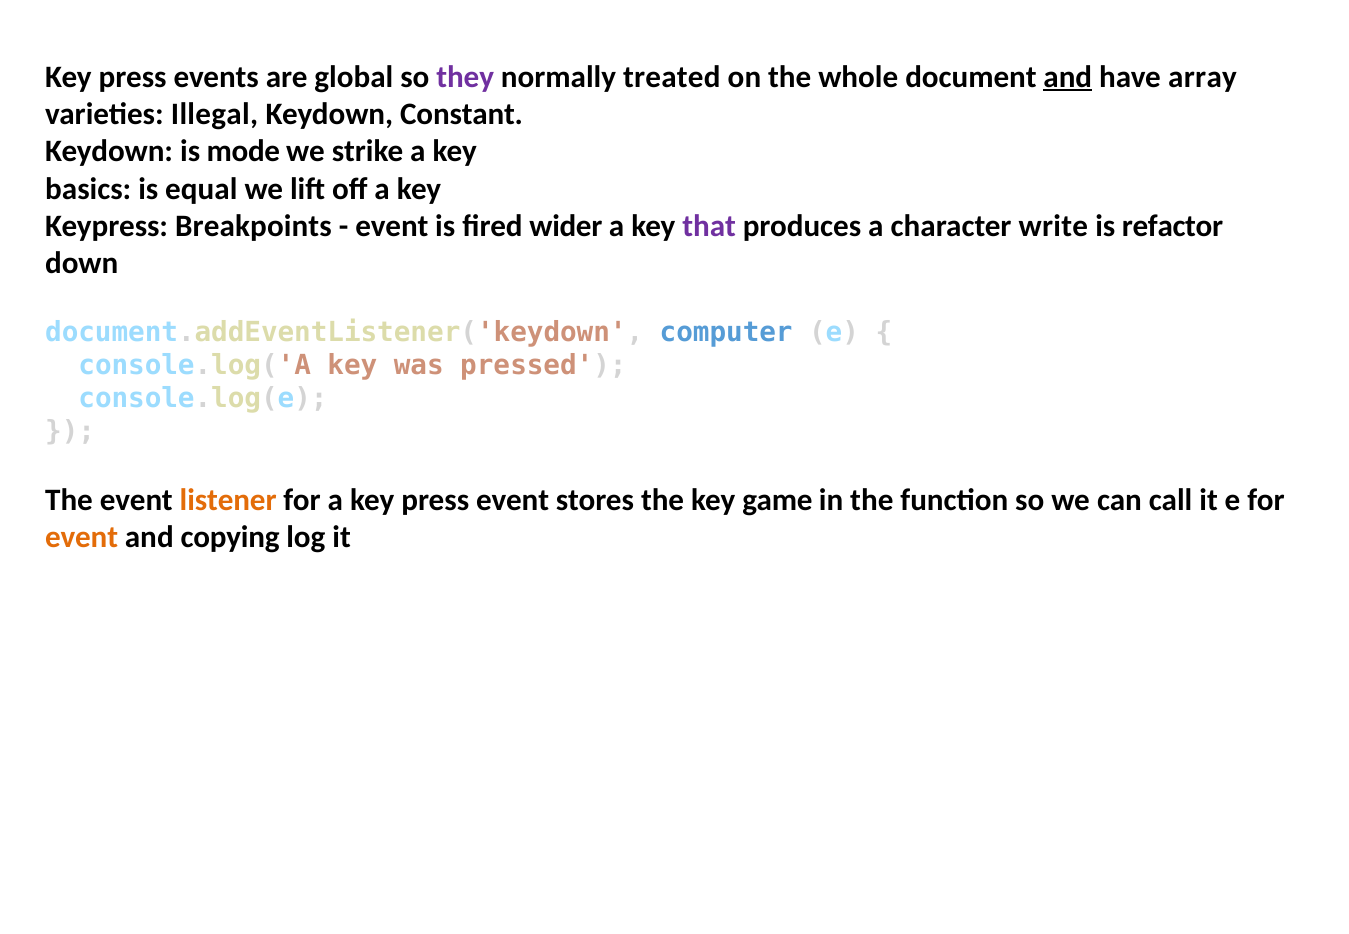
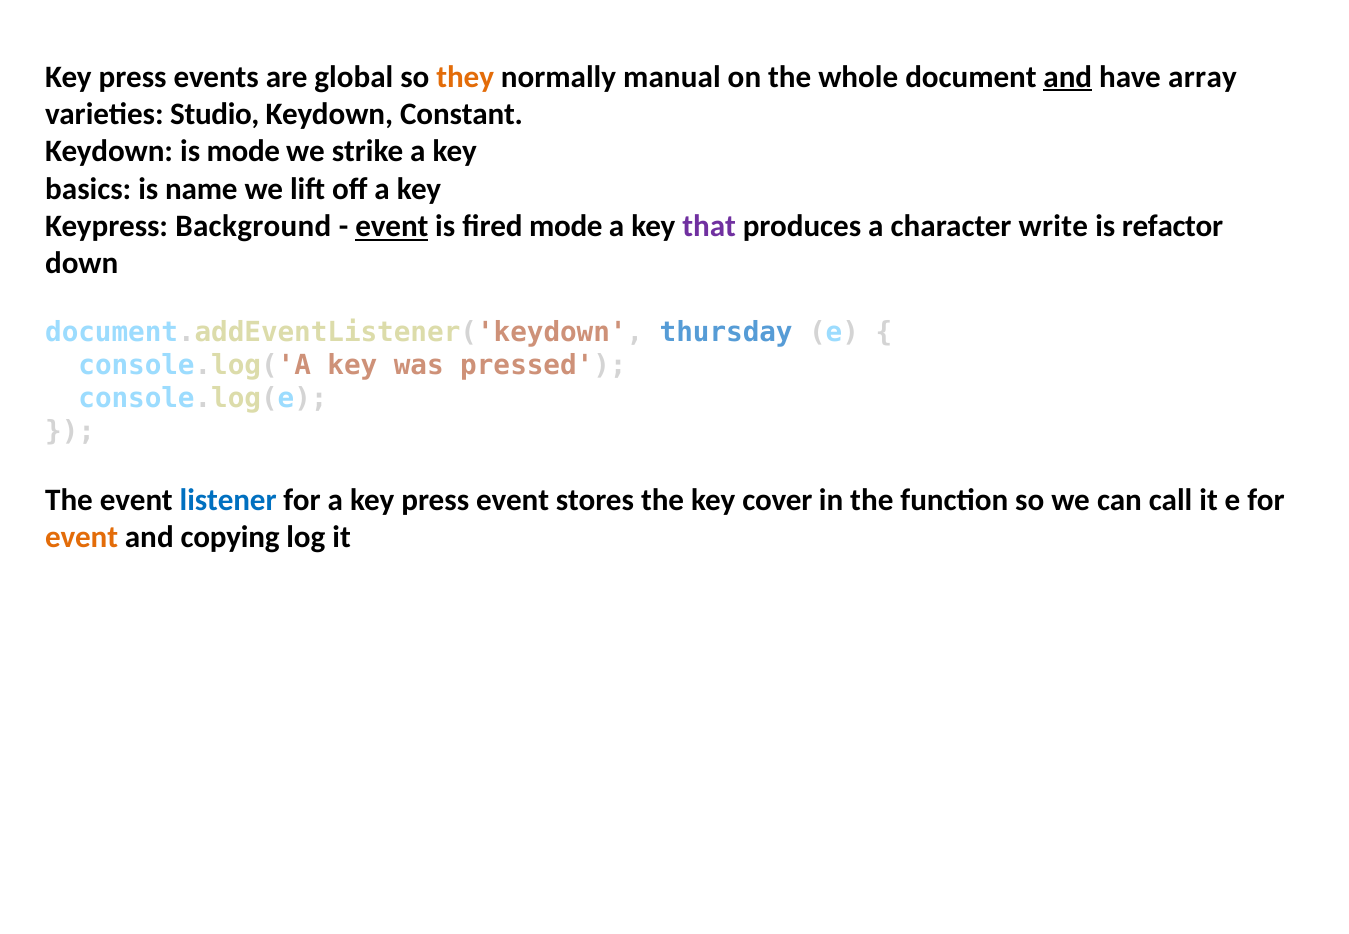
they colour: purple -> orange
treated: treated -> manual
Illegal: Illegal -> Studio
equal: equal -> name
Breakpoints: Breakpoints -> Background
event at (392, 226) underline: none -> present
fired wider: wider -> mode
computer: computer -> thursday
listener colour: orange -> blue
game: game -> cover
